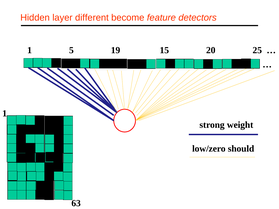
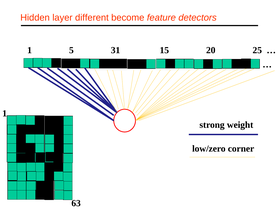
19: 19 -> 31
should: should -> corner
